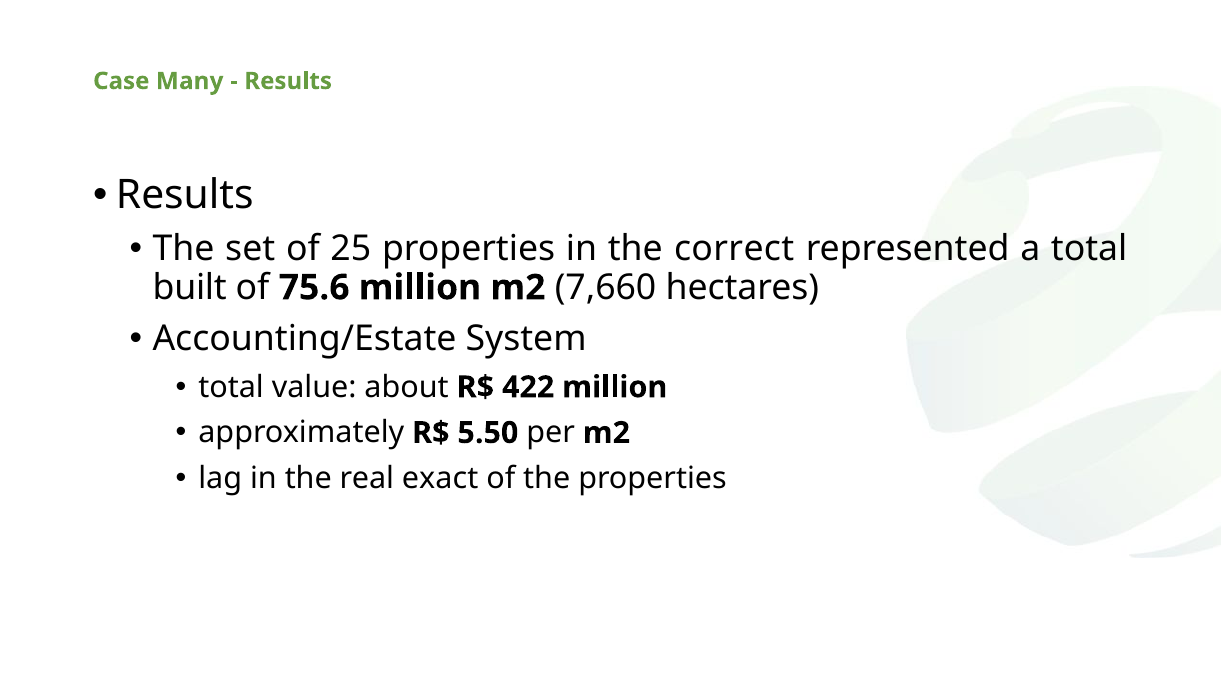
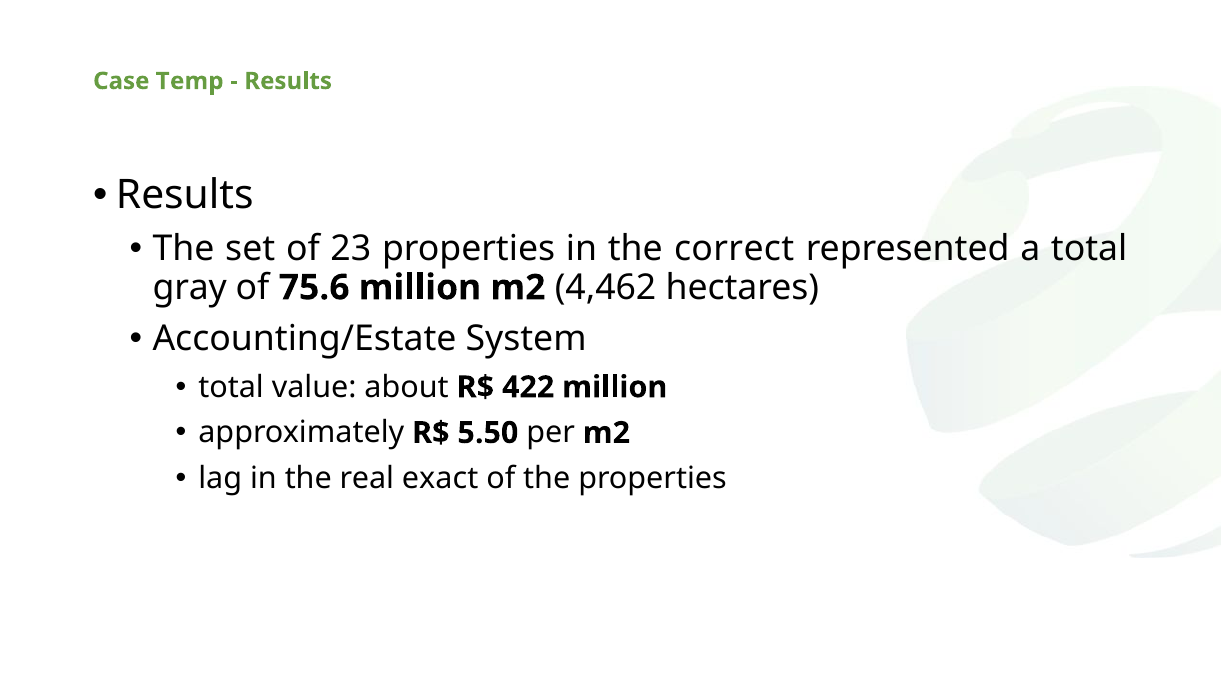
Many: Many -> Temp
25: 25 -> 23
built: built -> gray
7,660: 7,660 -> 4,462
